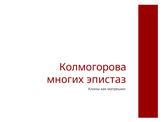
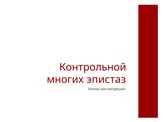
Колмогорова: Колмогорова -> Контрольной
